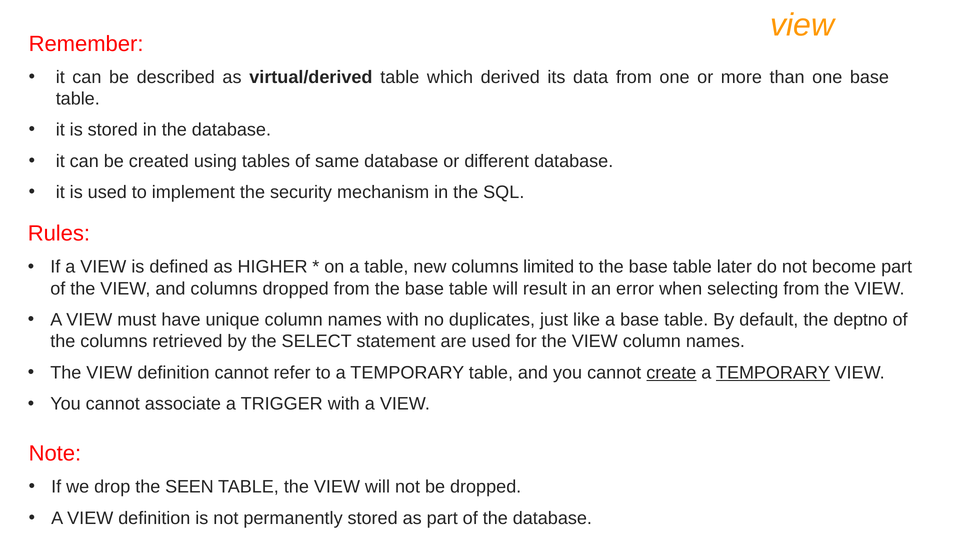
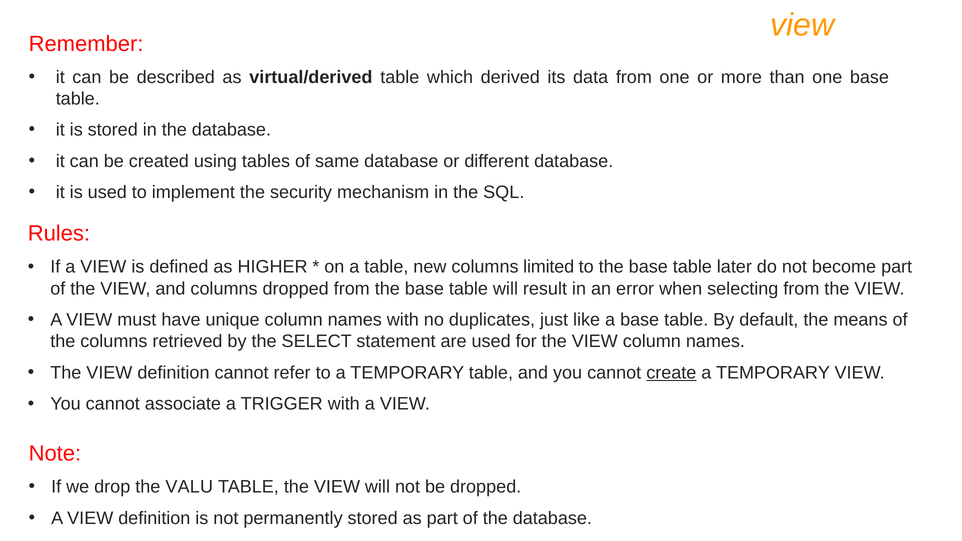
deptno: deptno -> means
TEMPORARY at (773, 373) underline: present -> none
SEEN: SEEN -> VALU
